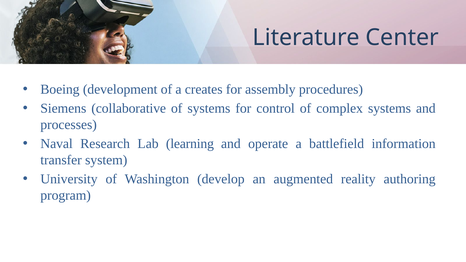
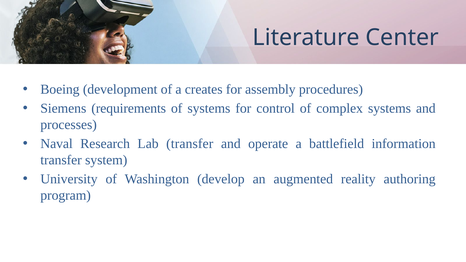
collaborative: collaborative -> requirements
Lab learning: learning -> transfer
